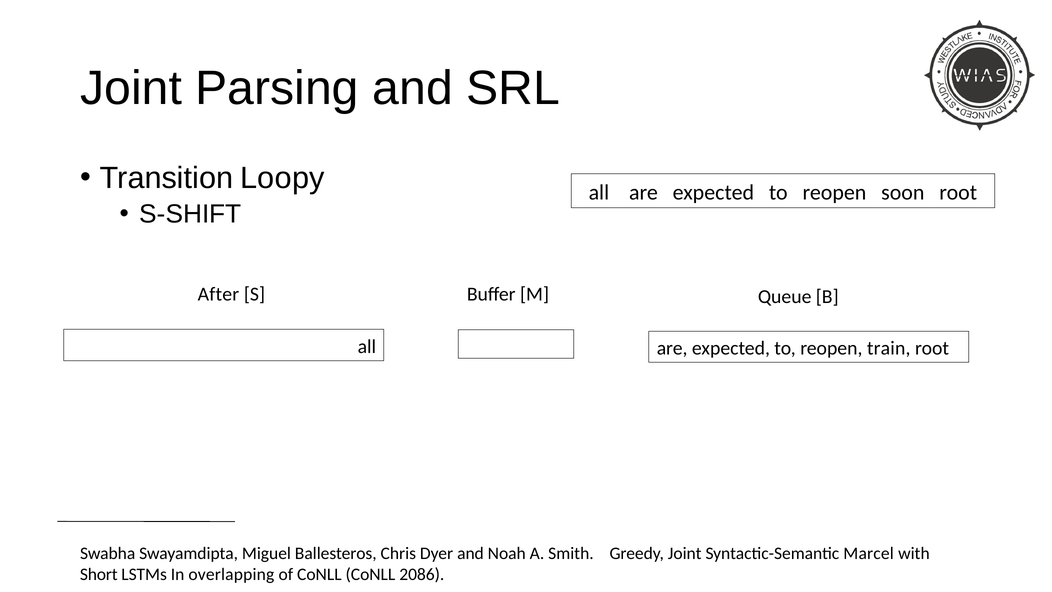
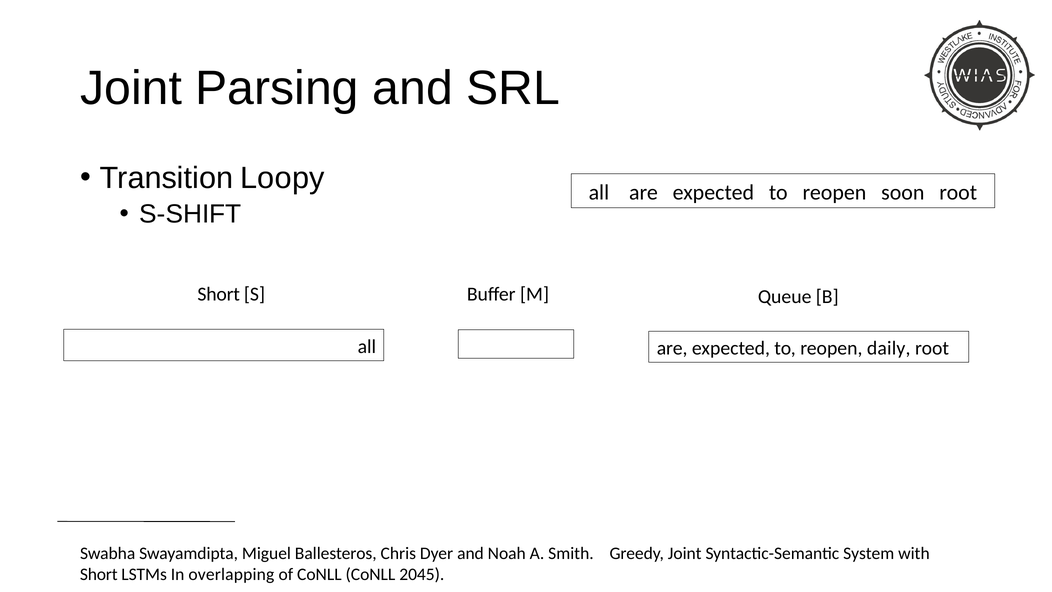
After at (218, 294): After -> Short
train: train -> daily
Marcel: Marcel -> System
2086: 2086 -> 2045
